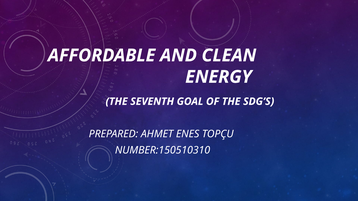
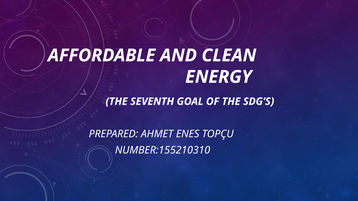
NUMBER:150510310: NUMBER:150510310 -> NUMBER:155210310
